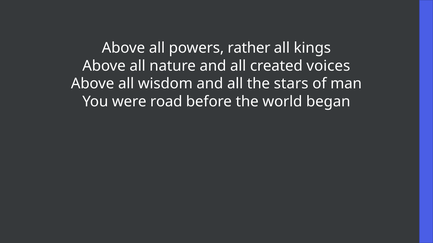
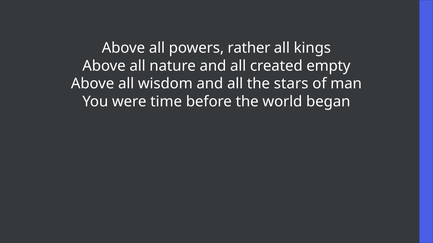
voices: voices -> empty
road: road -> time
